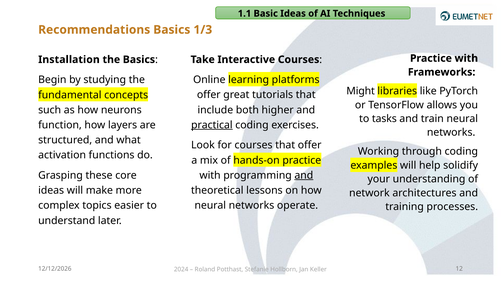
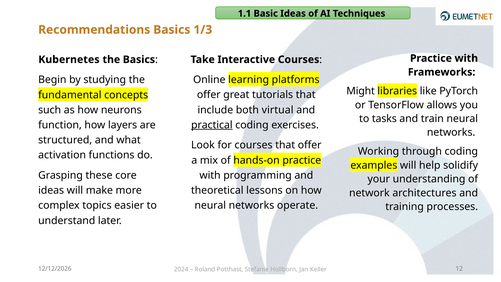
Installation: Installation -> Kubernetes
higher: higher -> virtual
and at (304, 175) underline: present -> none
